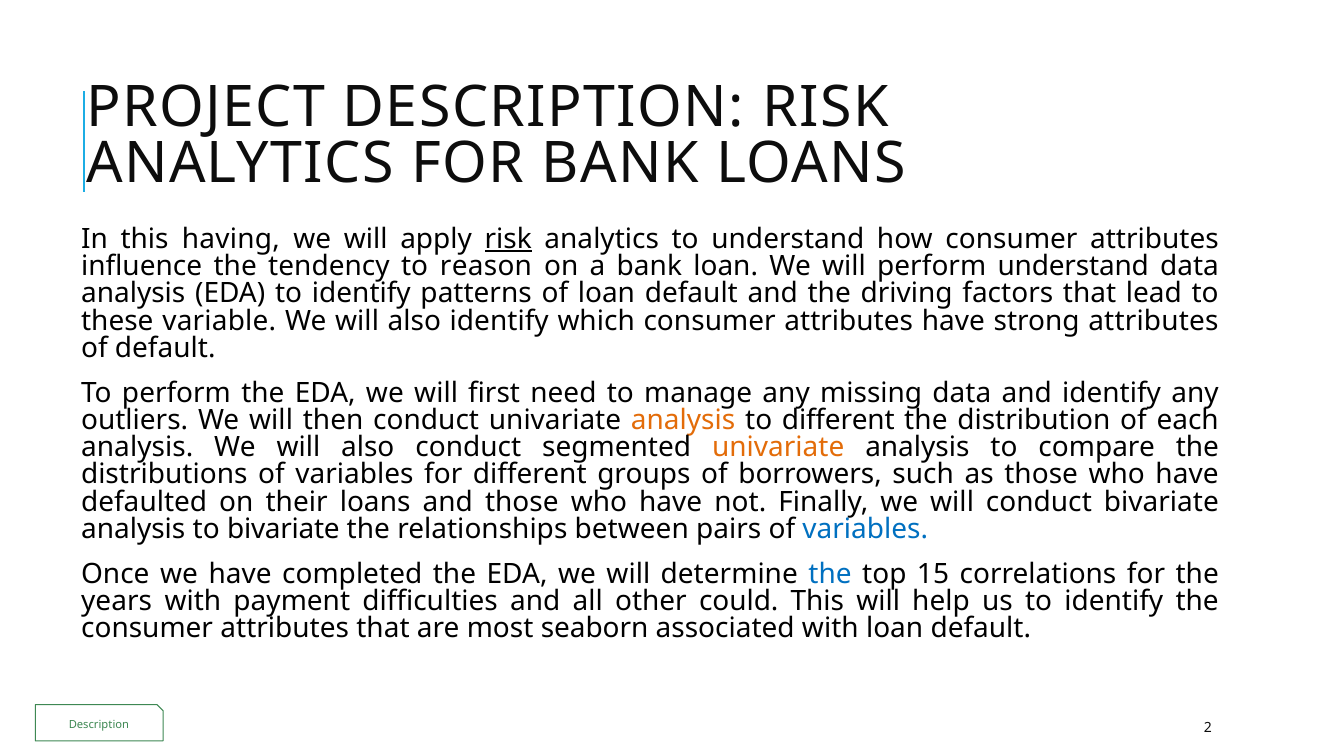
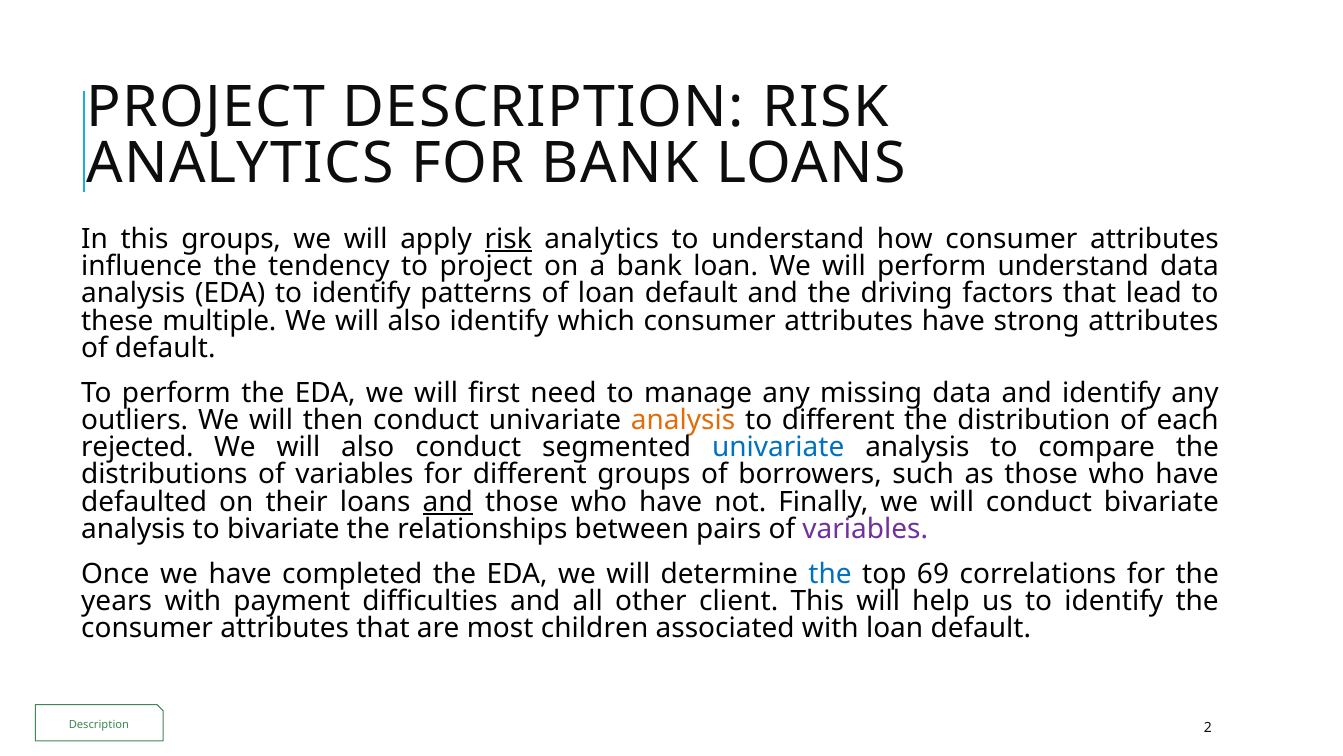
this having: having -> groups
to reason: reason -> project
variable: variable -> multiple
analysis at (137, 447): analysis -> rejected
univariate at (778, 447) colour: orange -> blue
and at (448, 501) underline: none -> present
variables at (865, 529) colour: blue -> purple
15: 15 -> 69
could: could -> client
seaborn: seaborn -> children
